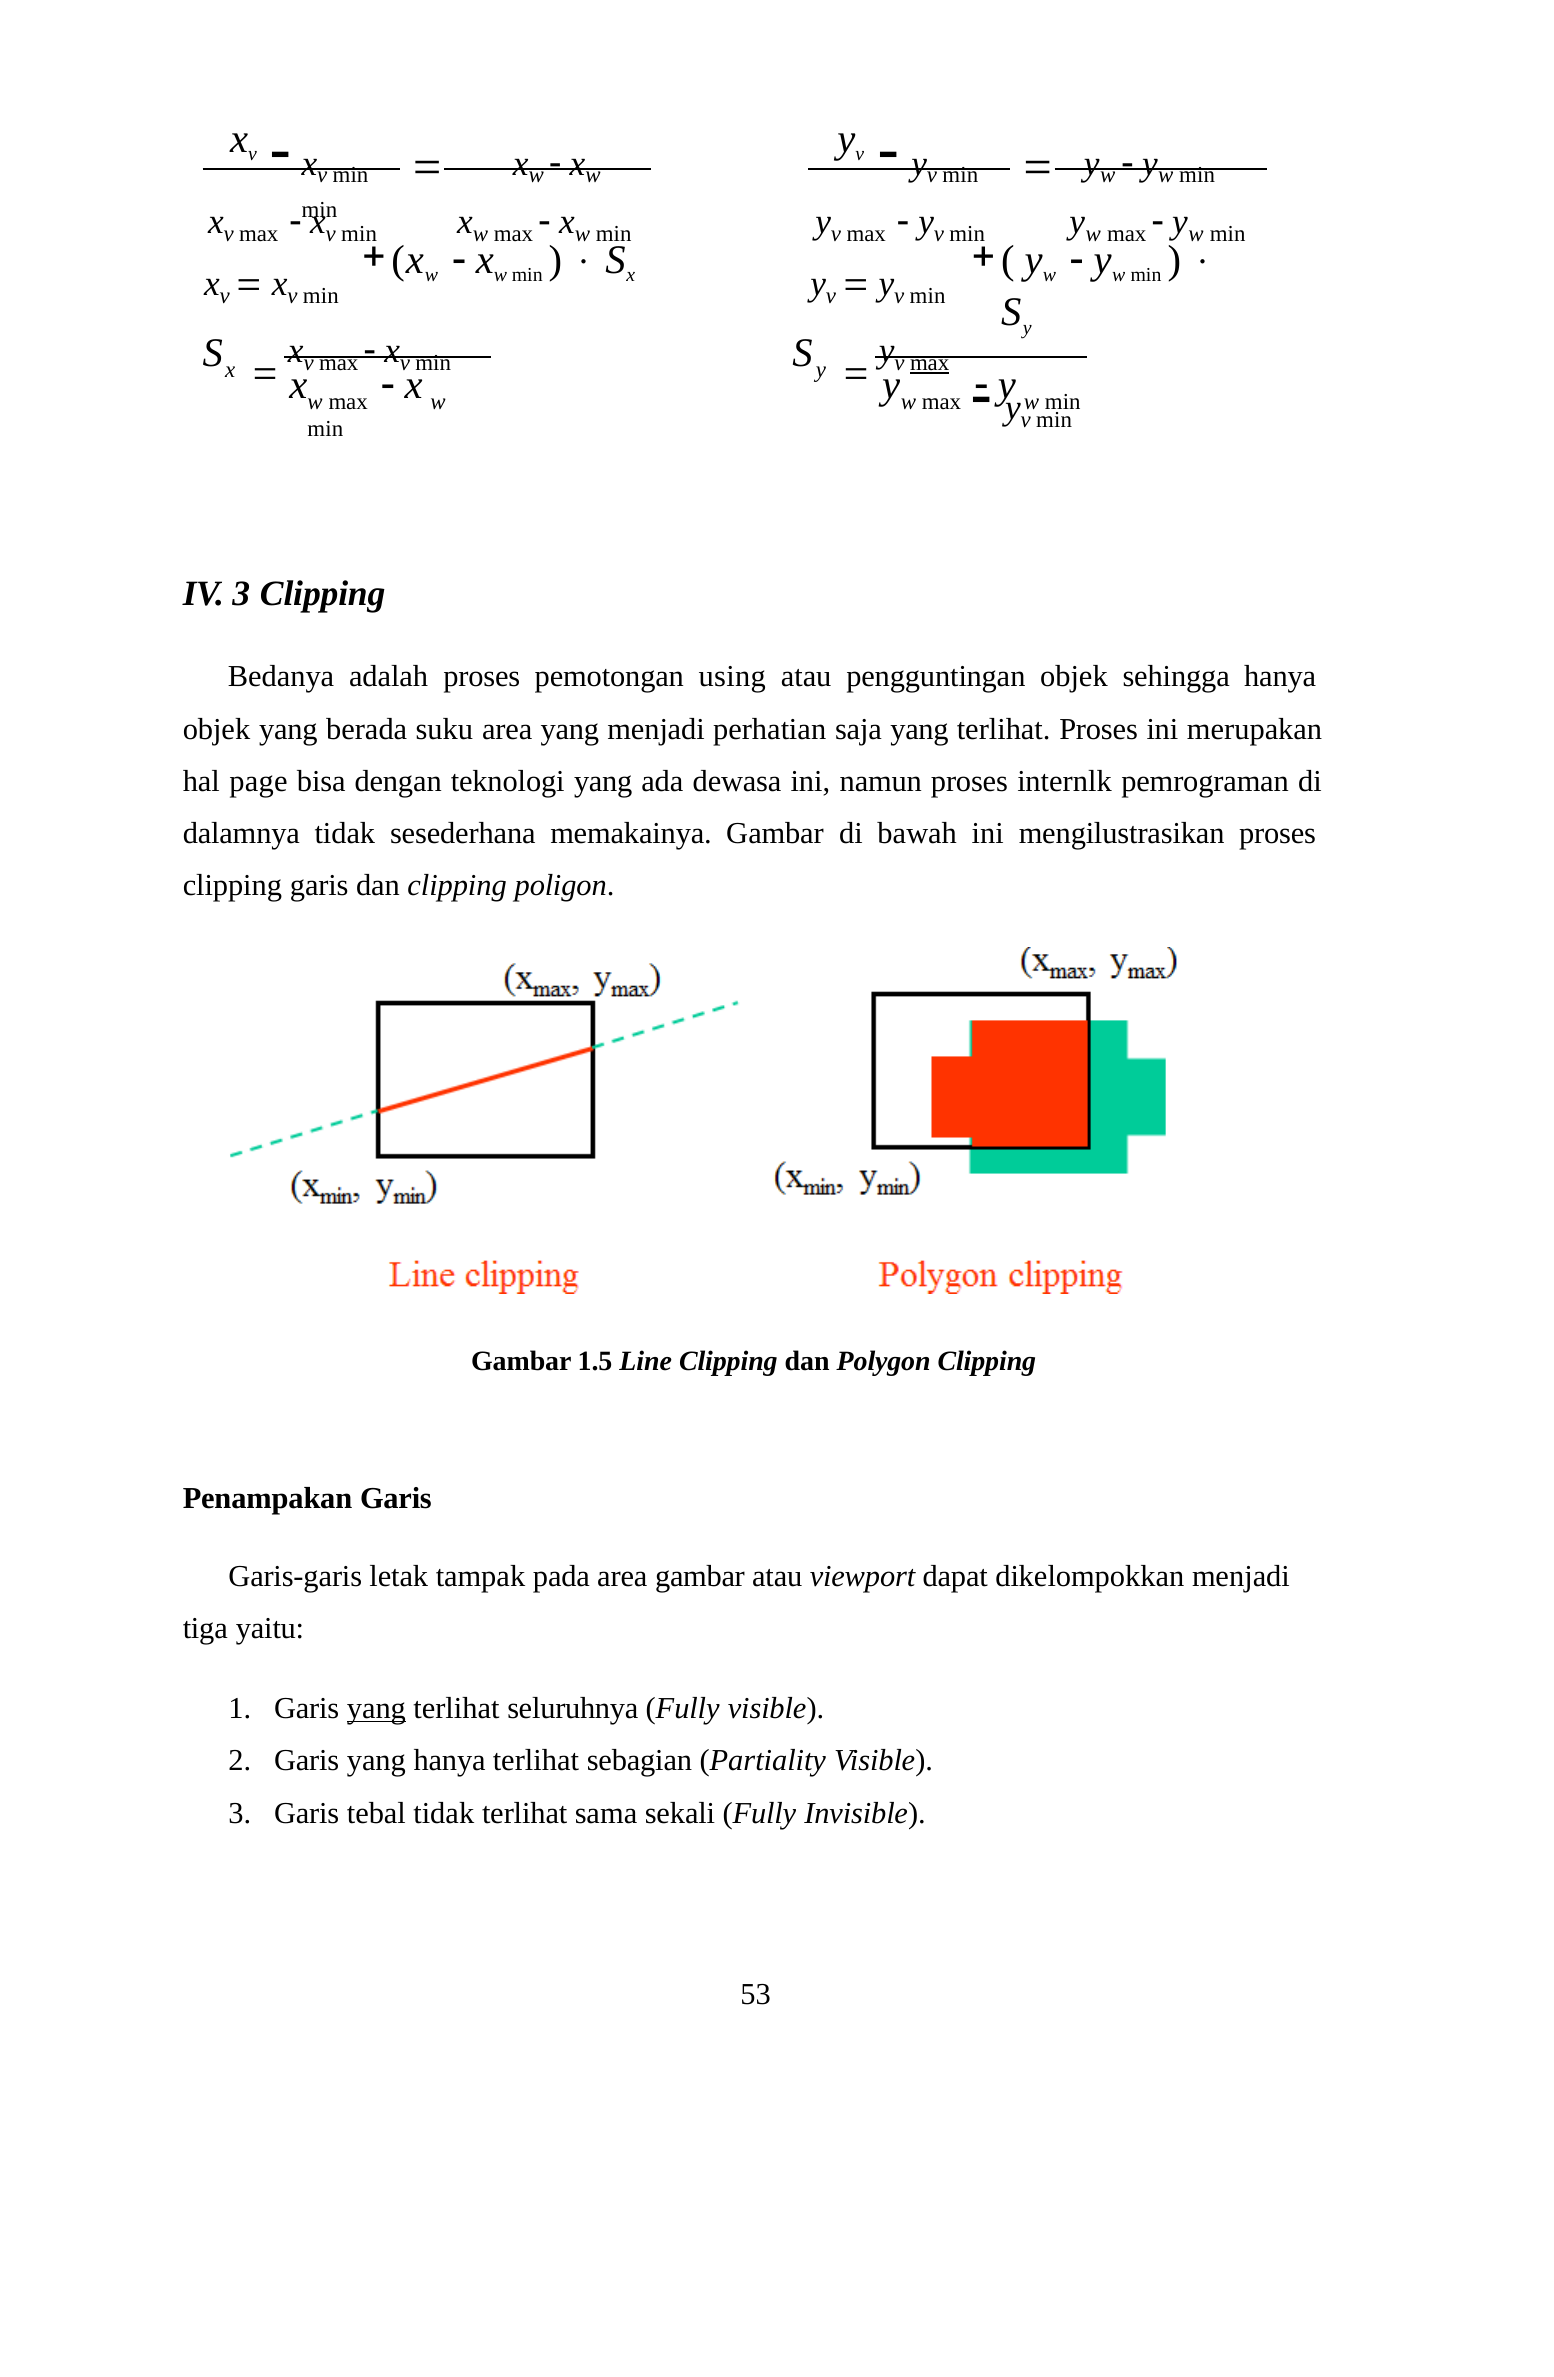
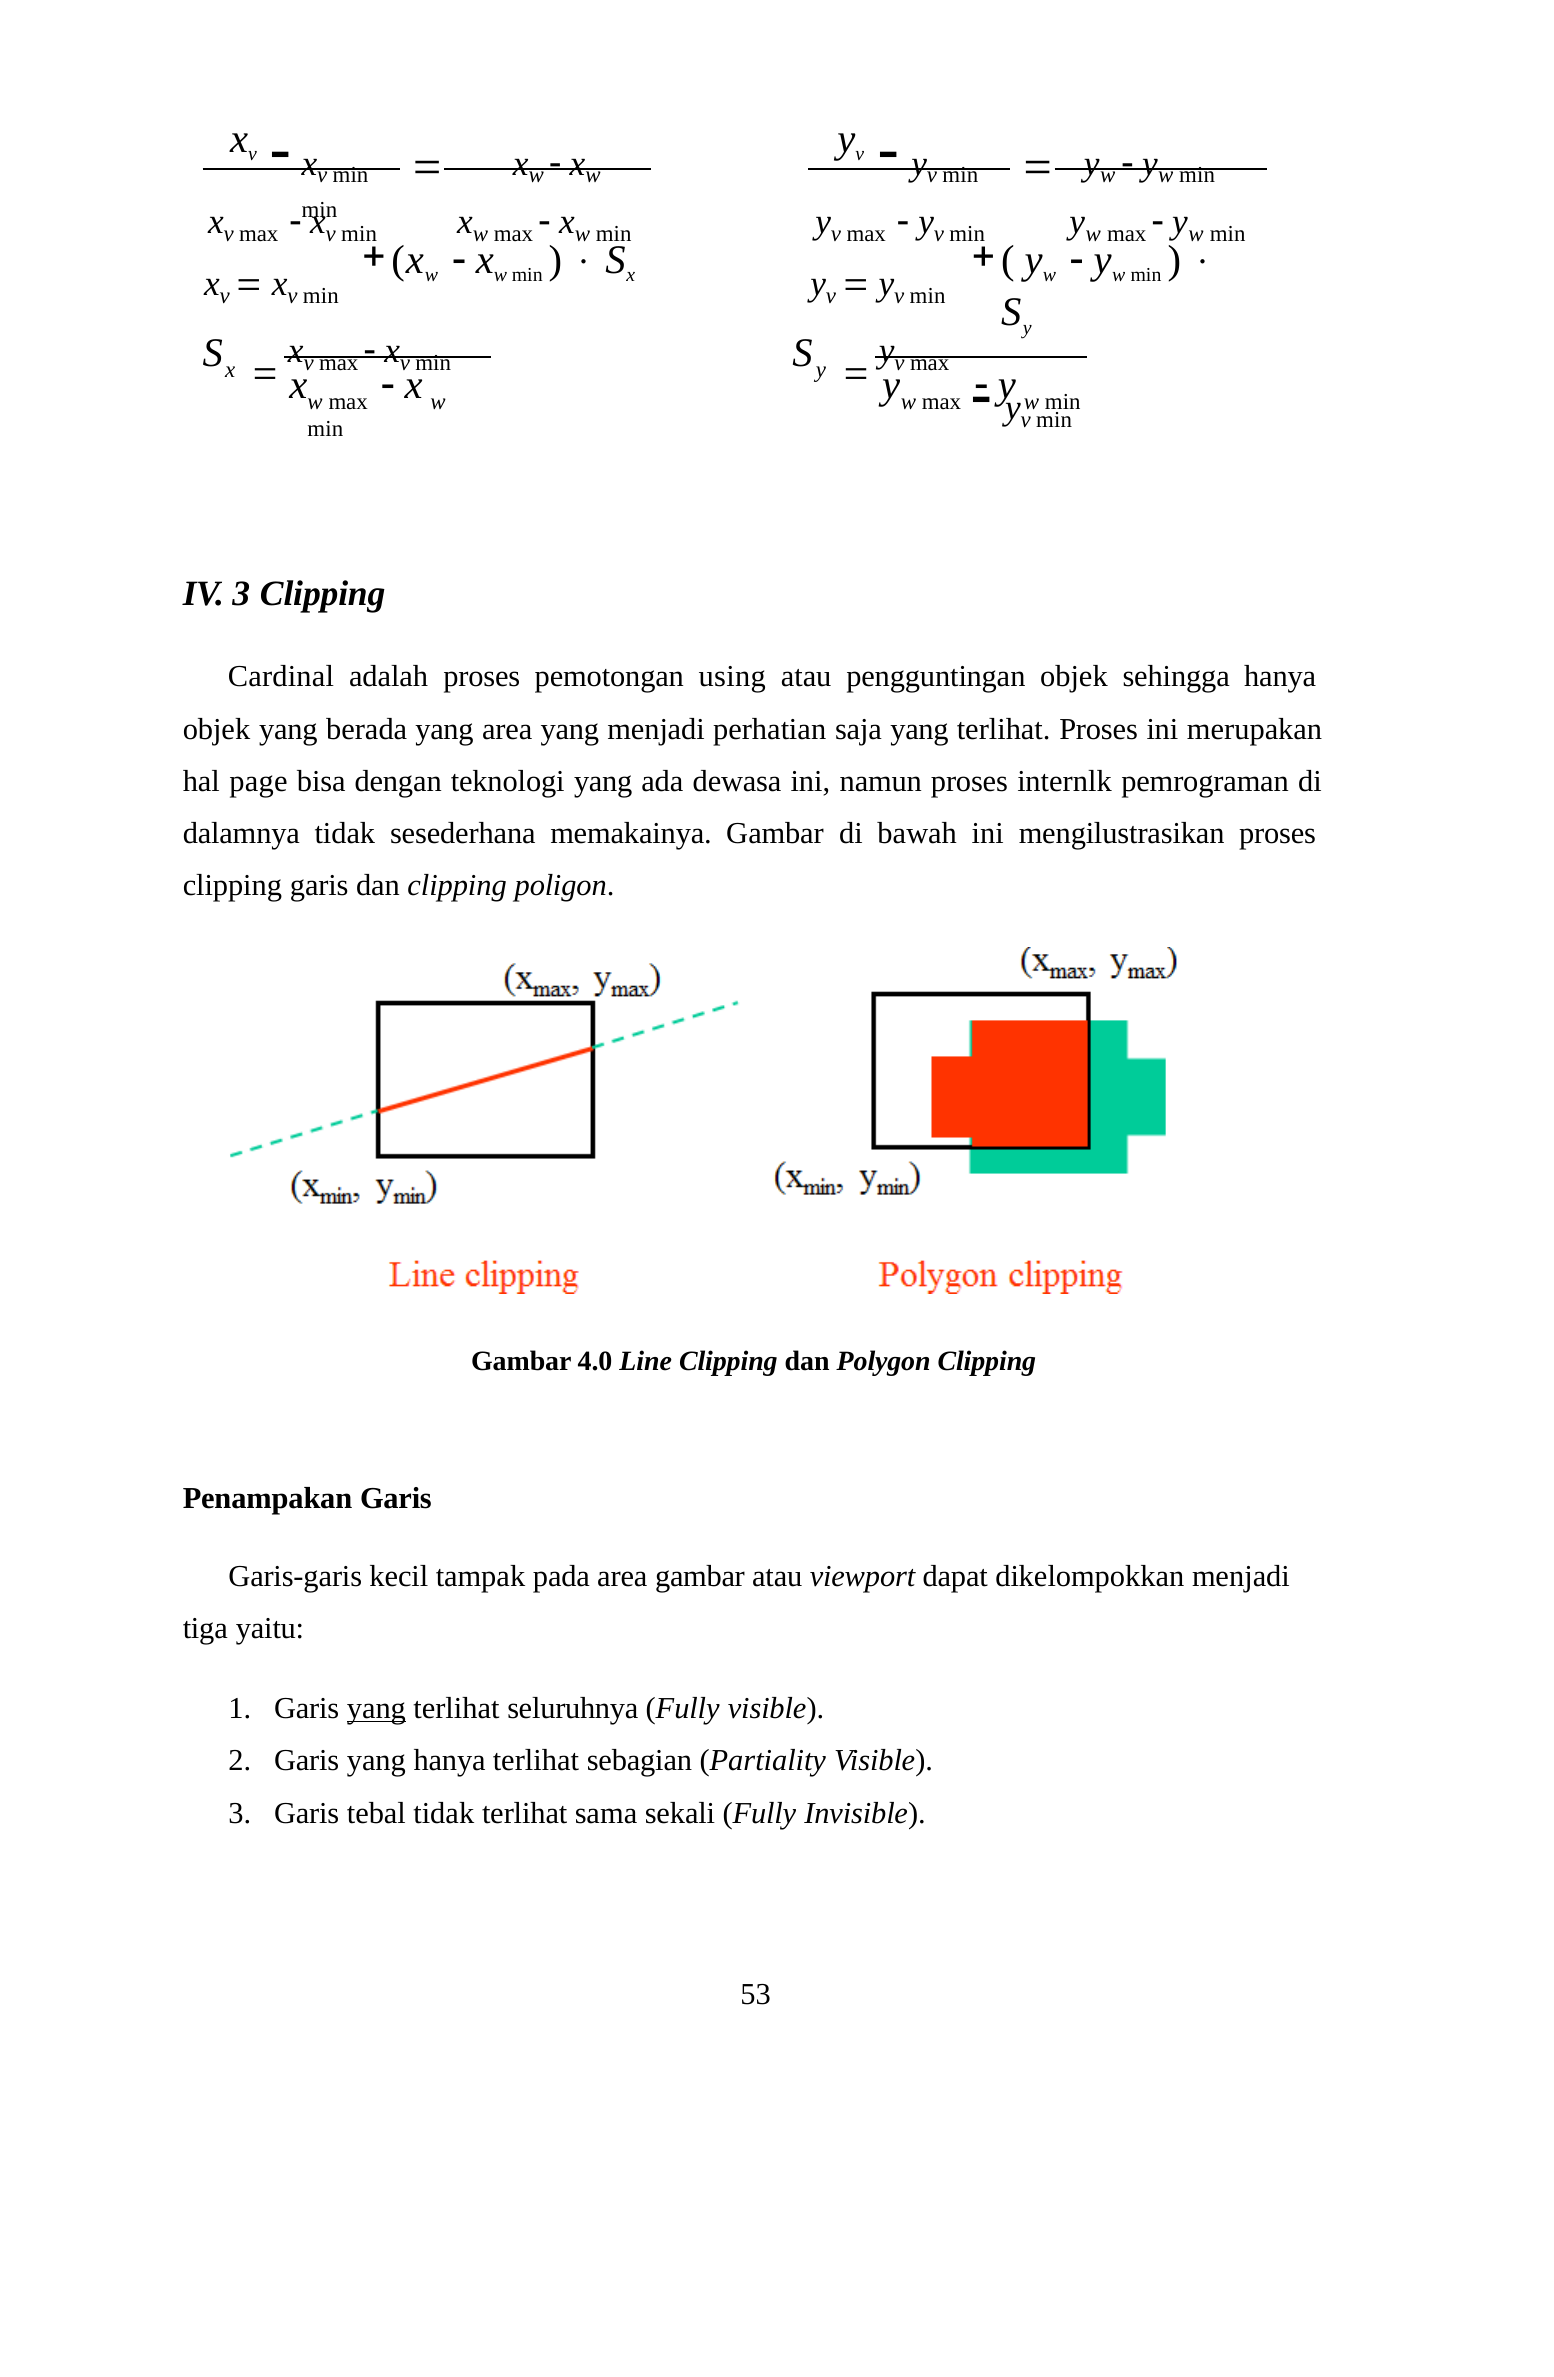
max at (930, 363) underline: present -> none
Bedanya: Bedanya -> Cardinal
berada suku: suku -> yang
1.5: 1.5 -> 4.0
letak: letak -> kecil
